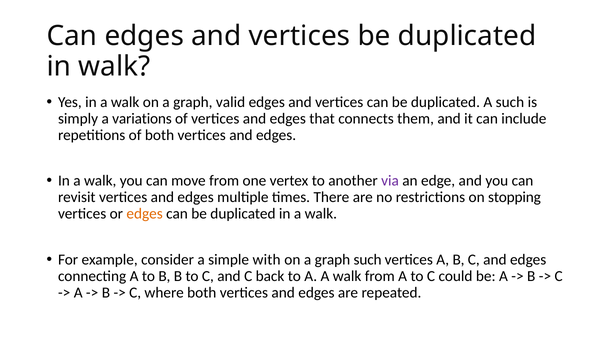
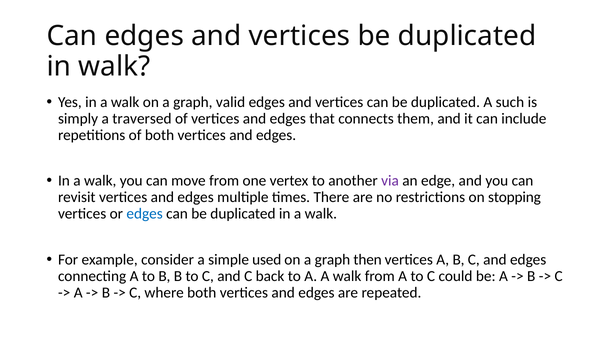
variations: variations -> traversed
edges at (145, 214) colour: orange -> blue
with: with -> used
graph such: such -> then
